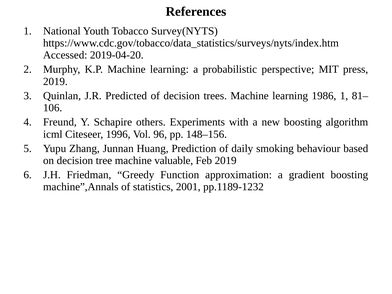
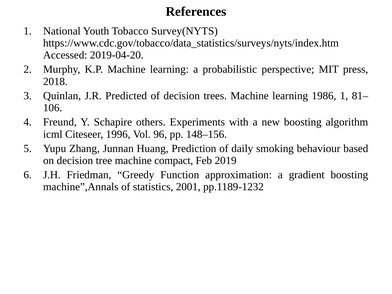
2019 at (55, 81): 2019 -> 2018
valuable: valuable -> compact
